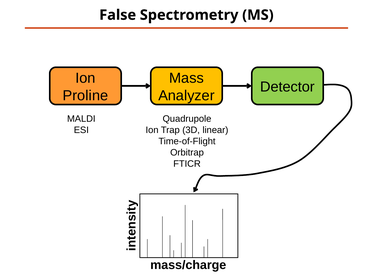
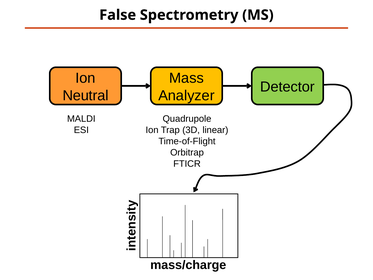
Proline: Proline -> Neutral
